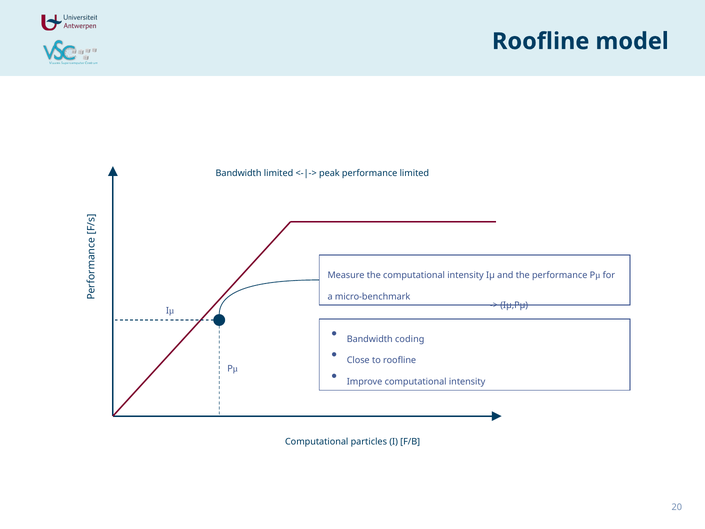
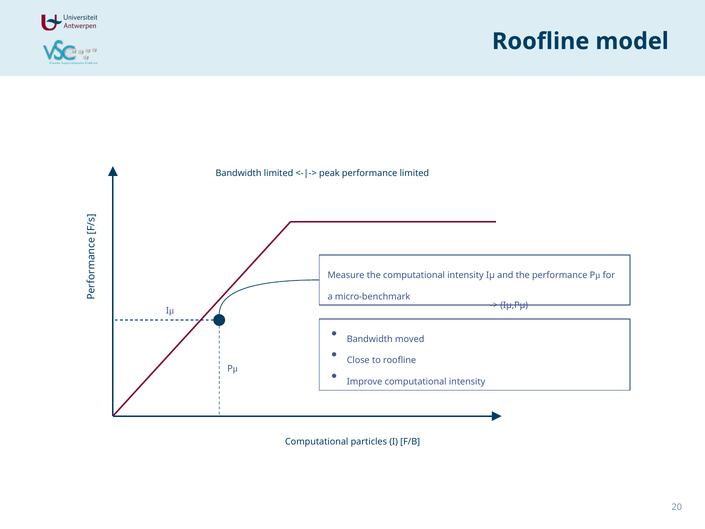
coding: coding -> moved
